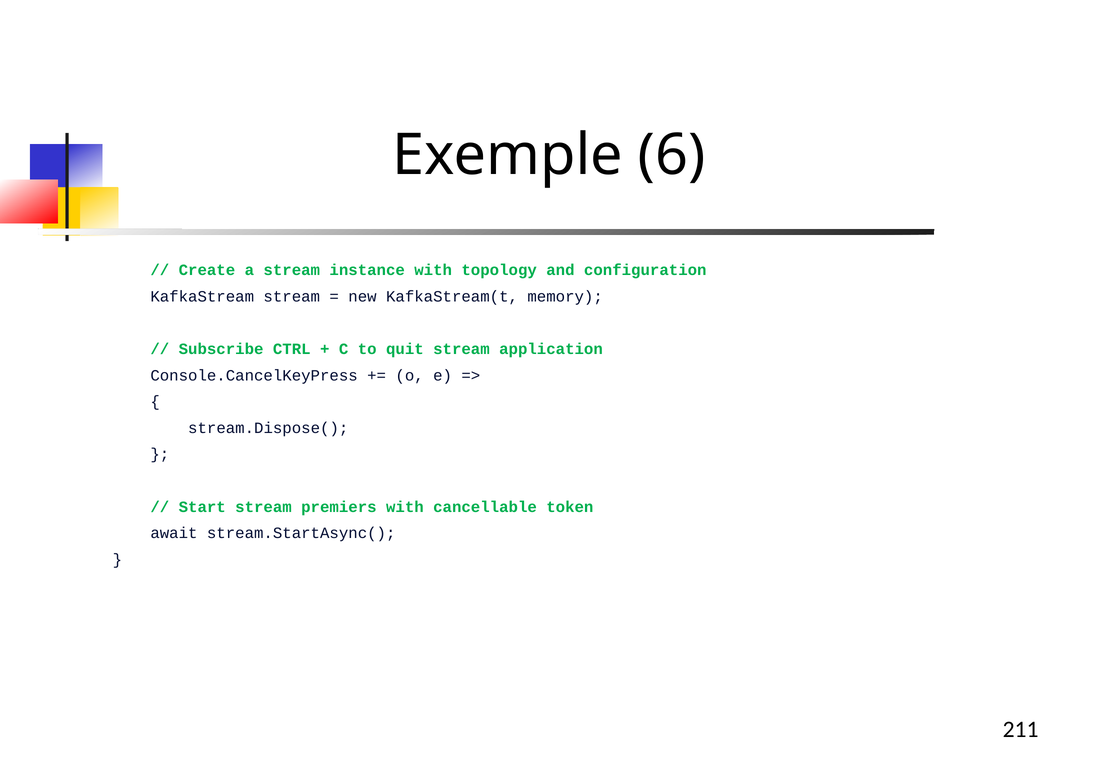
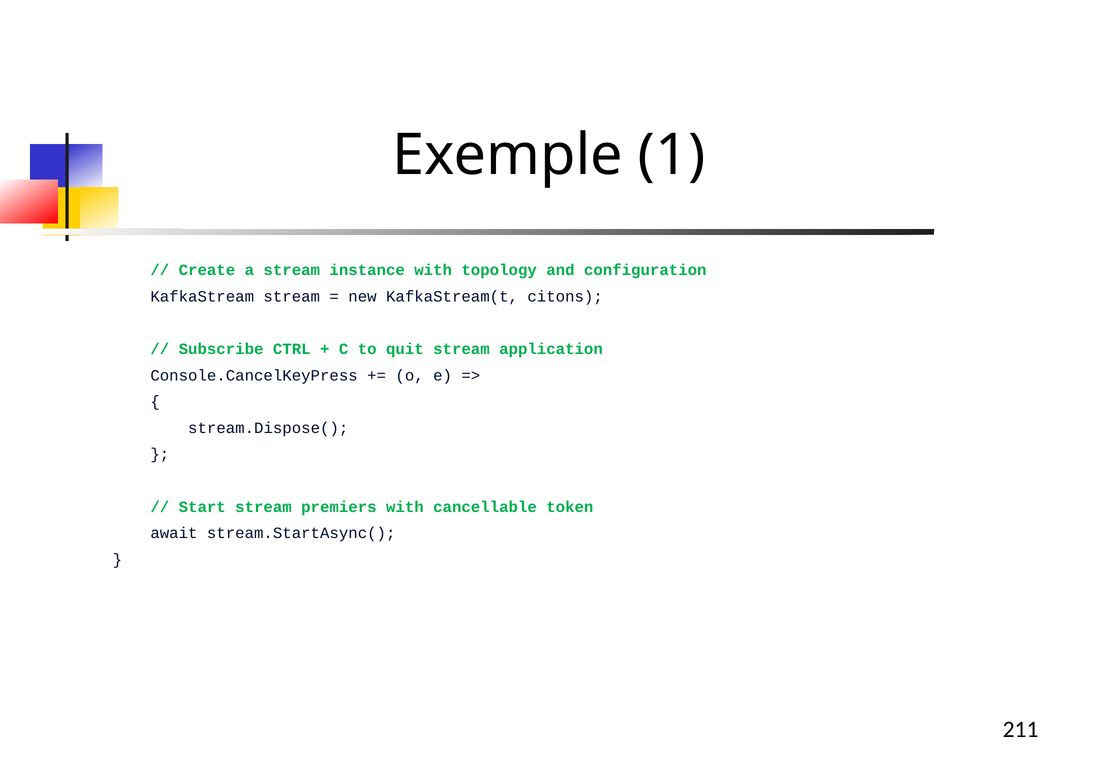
6: 6 -> 1
memory: memory -> citons
